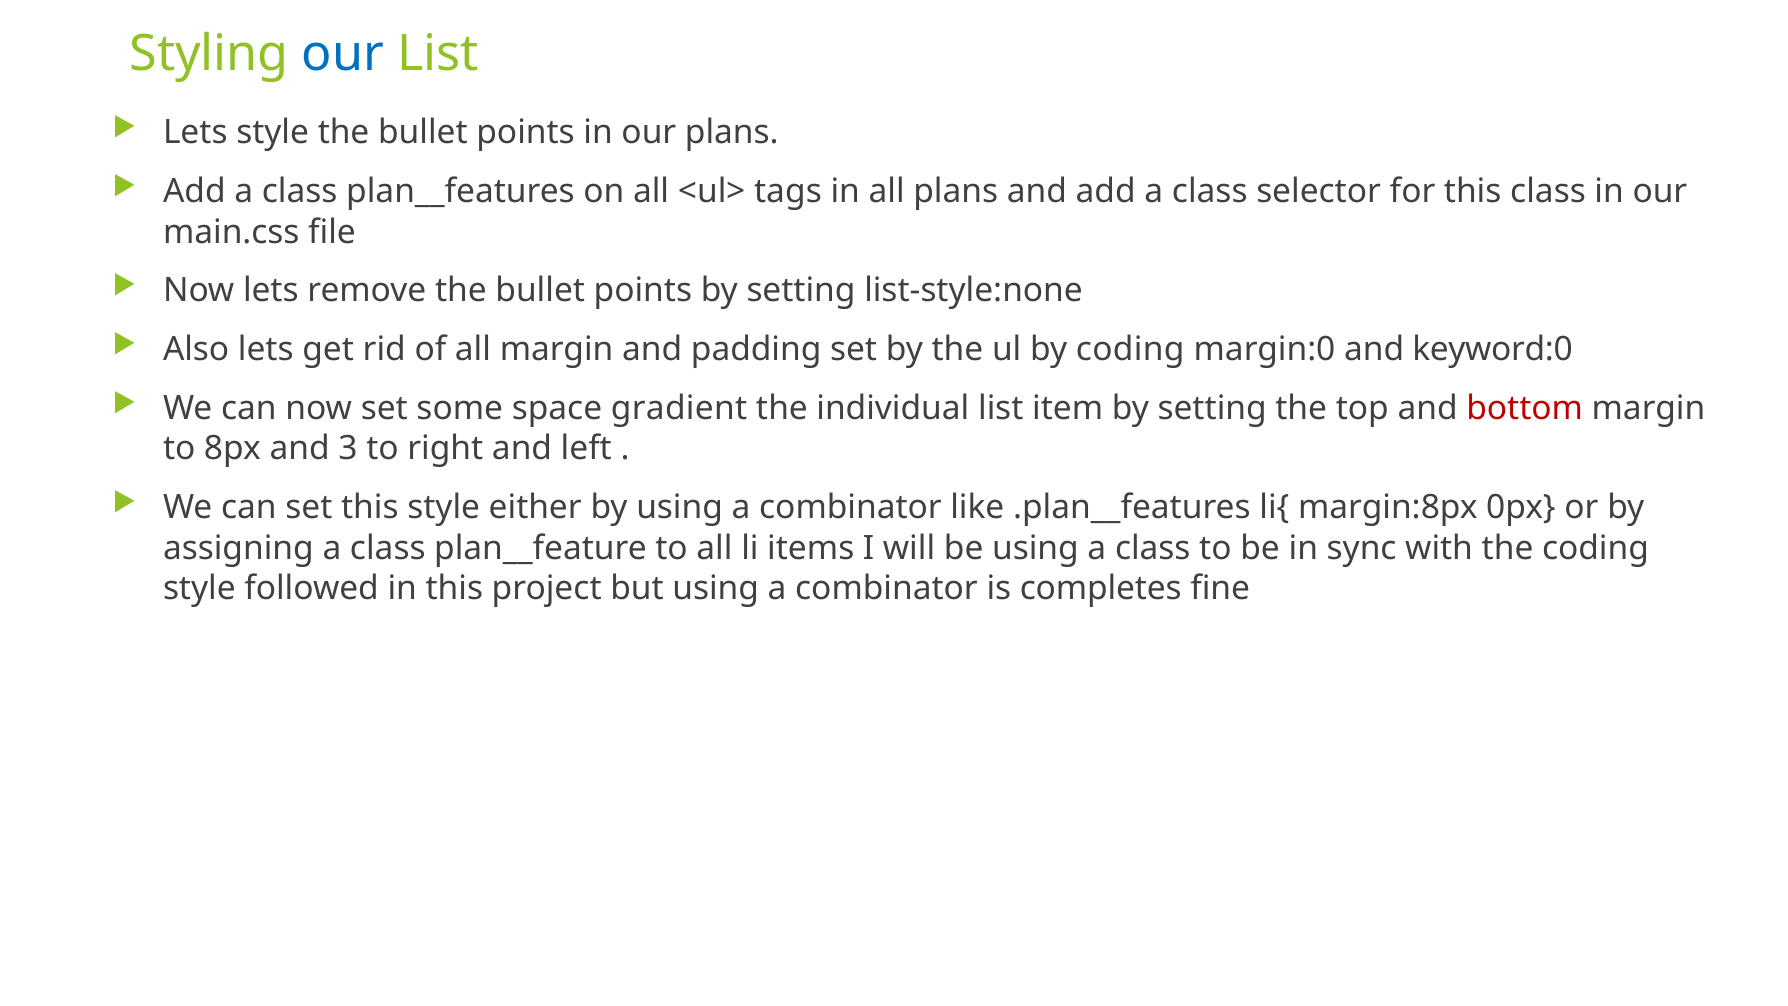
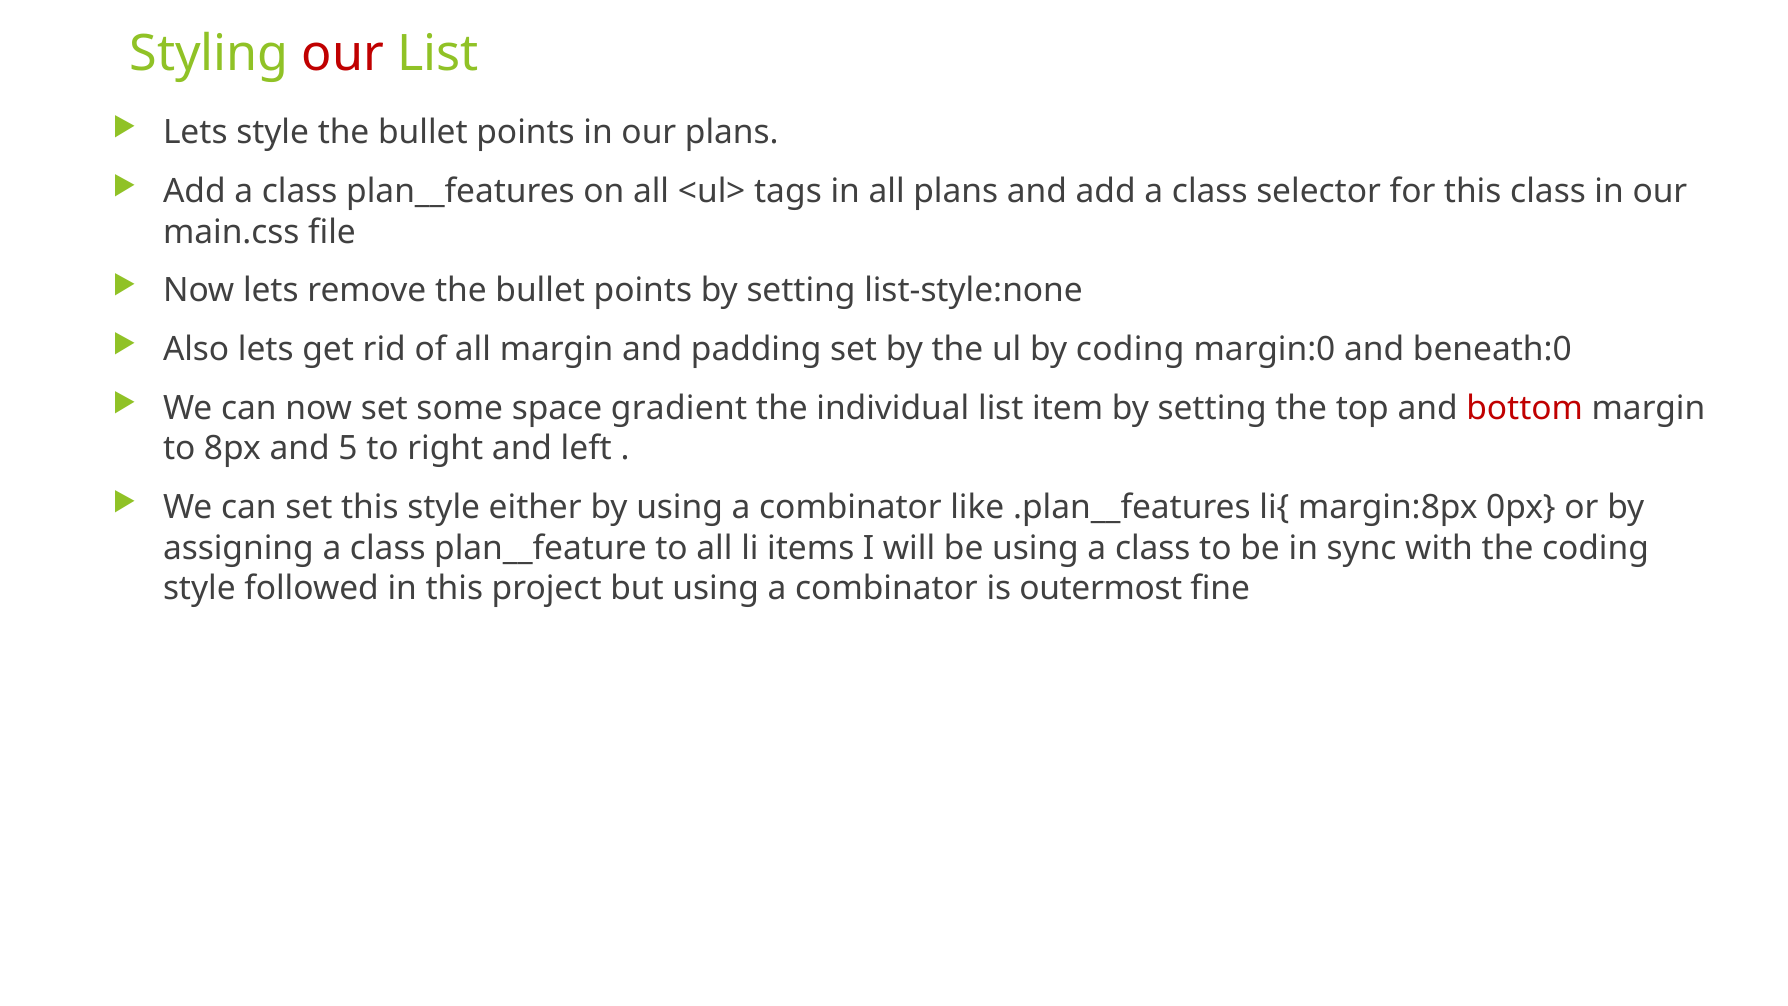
our at (343, 54) colour: blue -> red
keyword:0: keyword:0 -> beneath:0
3: 3 -> 5
completes: completes -> outermost
